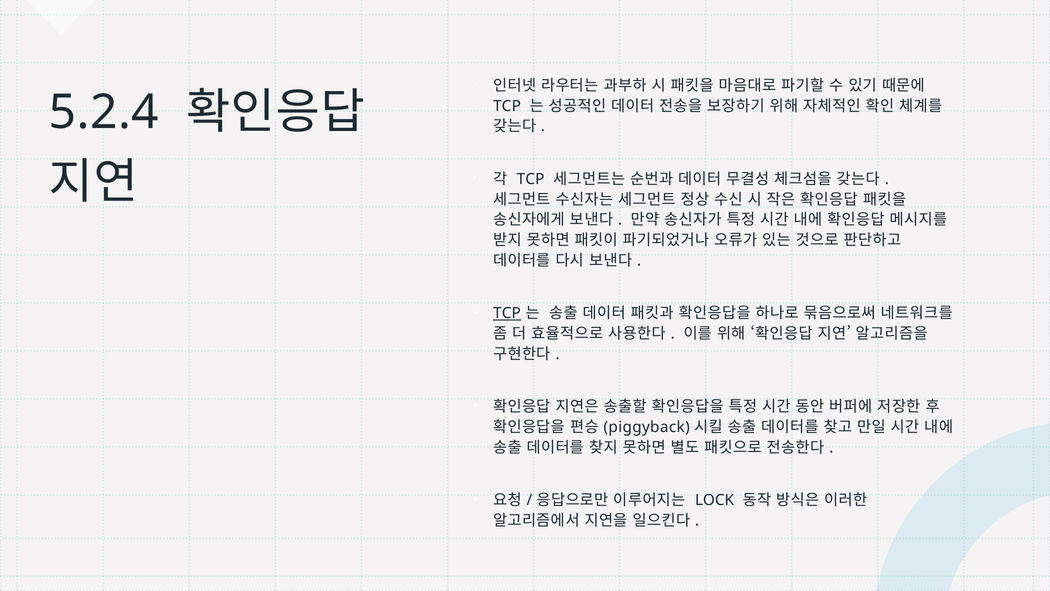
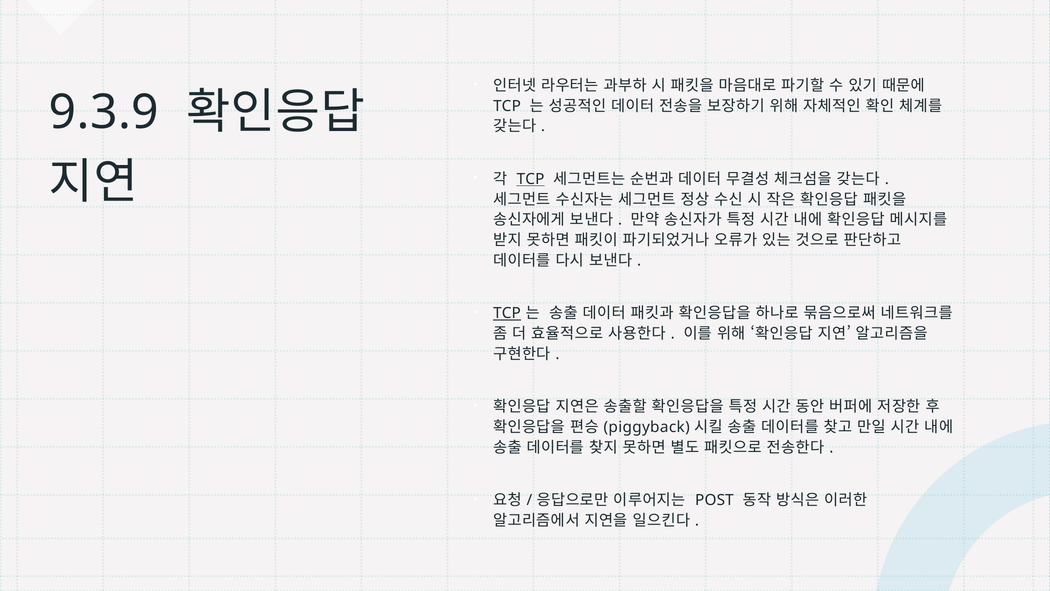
5.2.4: 5.2.4 -> 9.3.9
TCP at (531, 179) underline: none -> present
LOCK: LOCK -> POST
